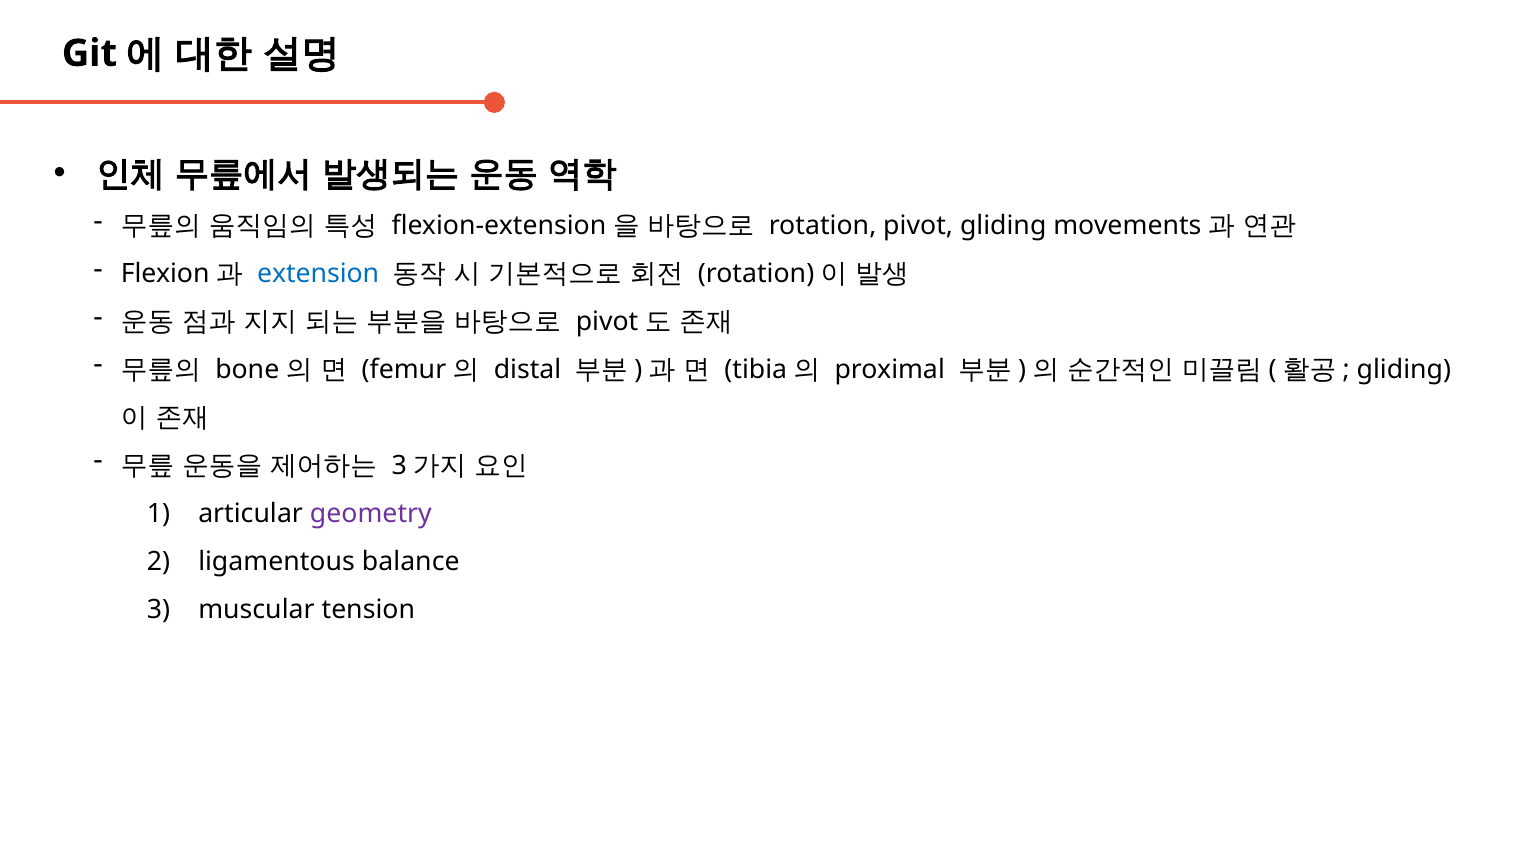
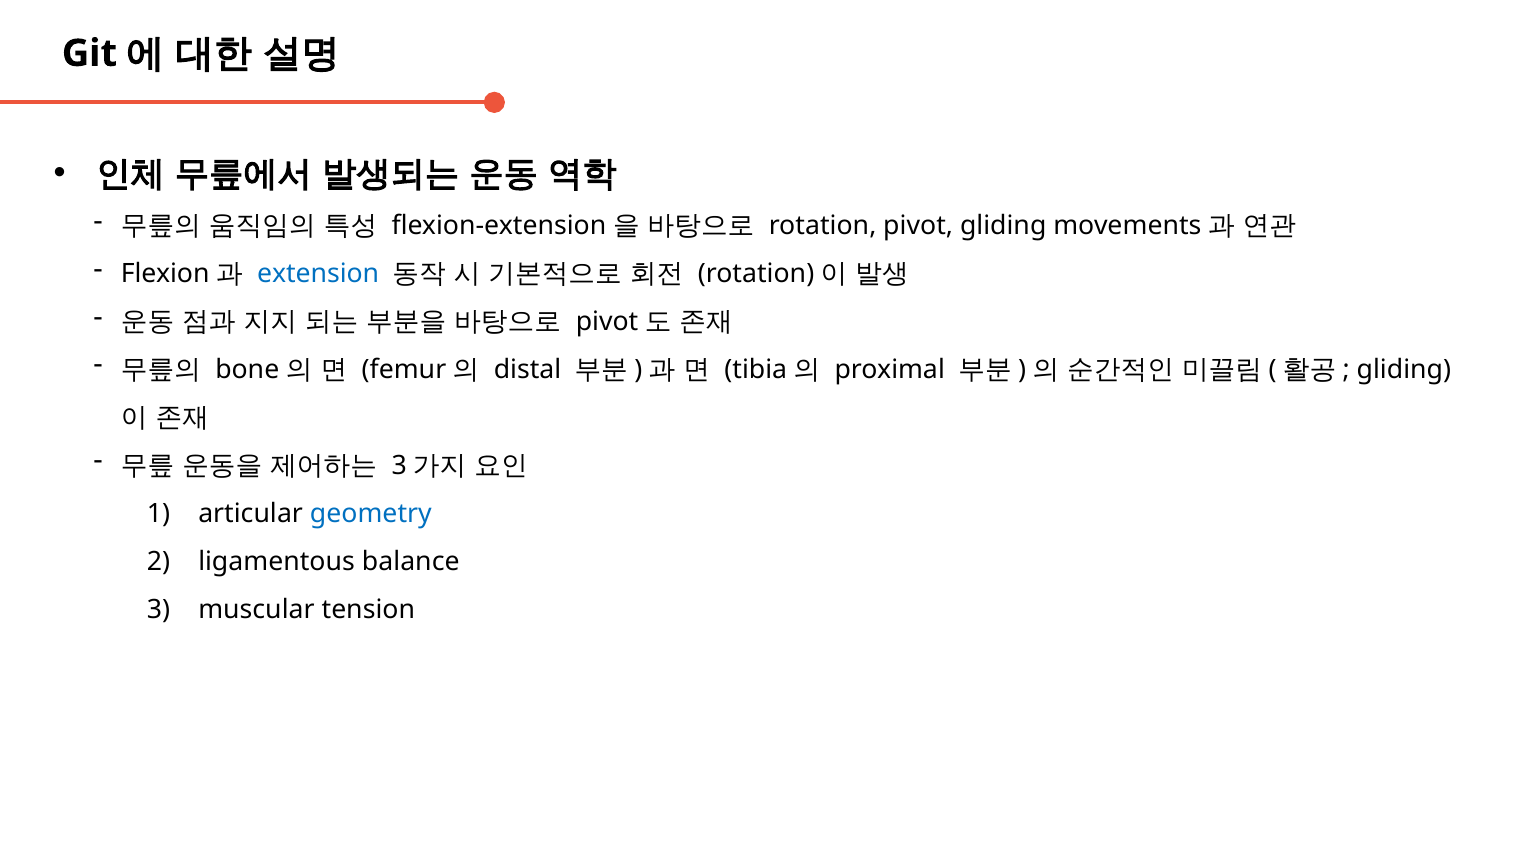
geometry colour: purple -> blue
